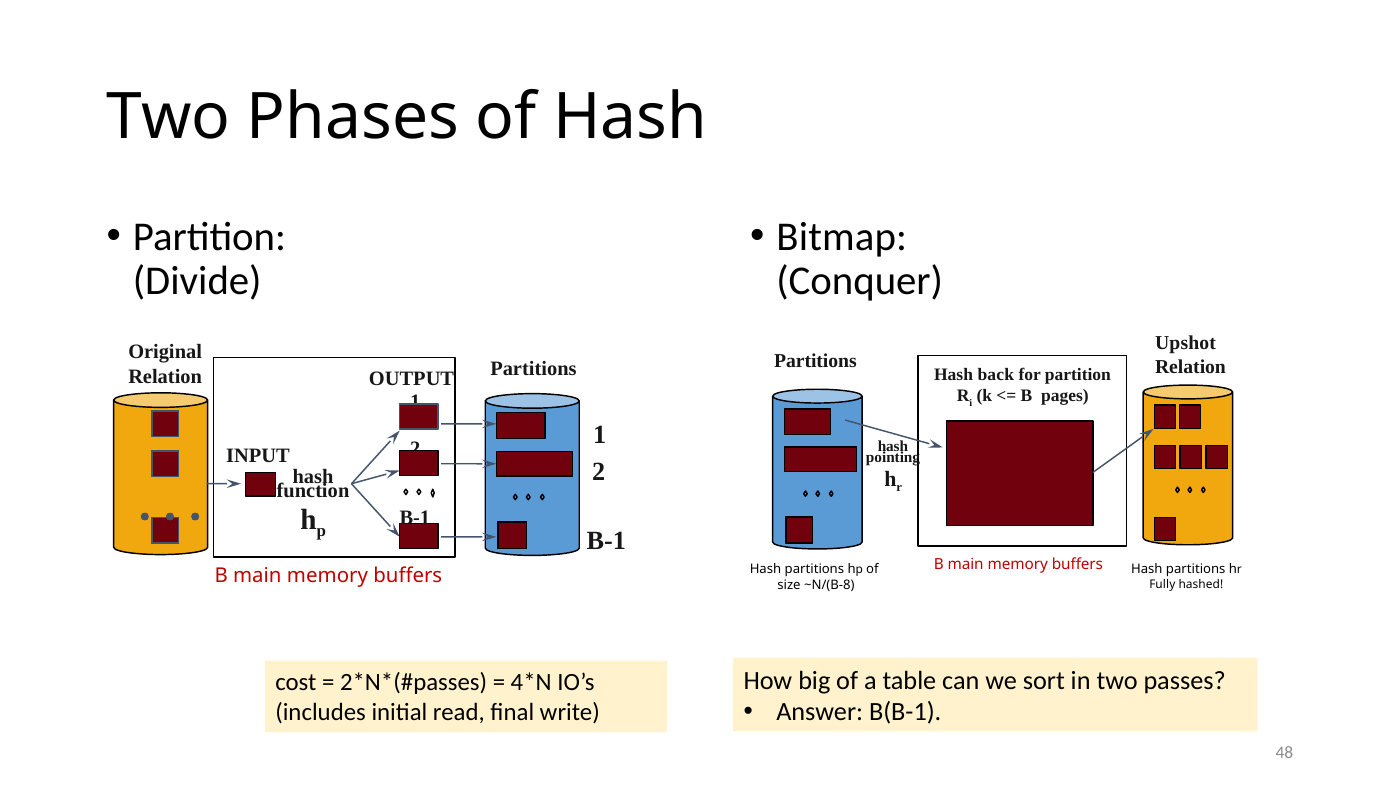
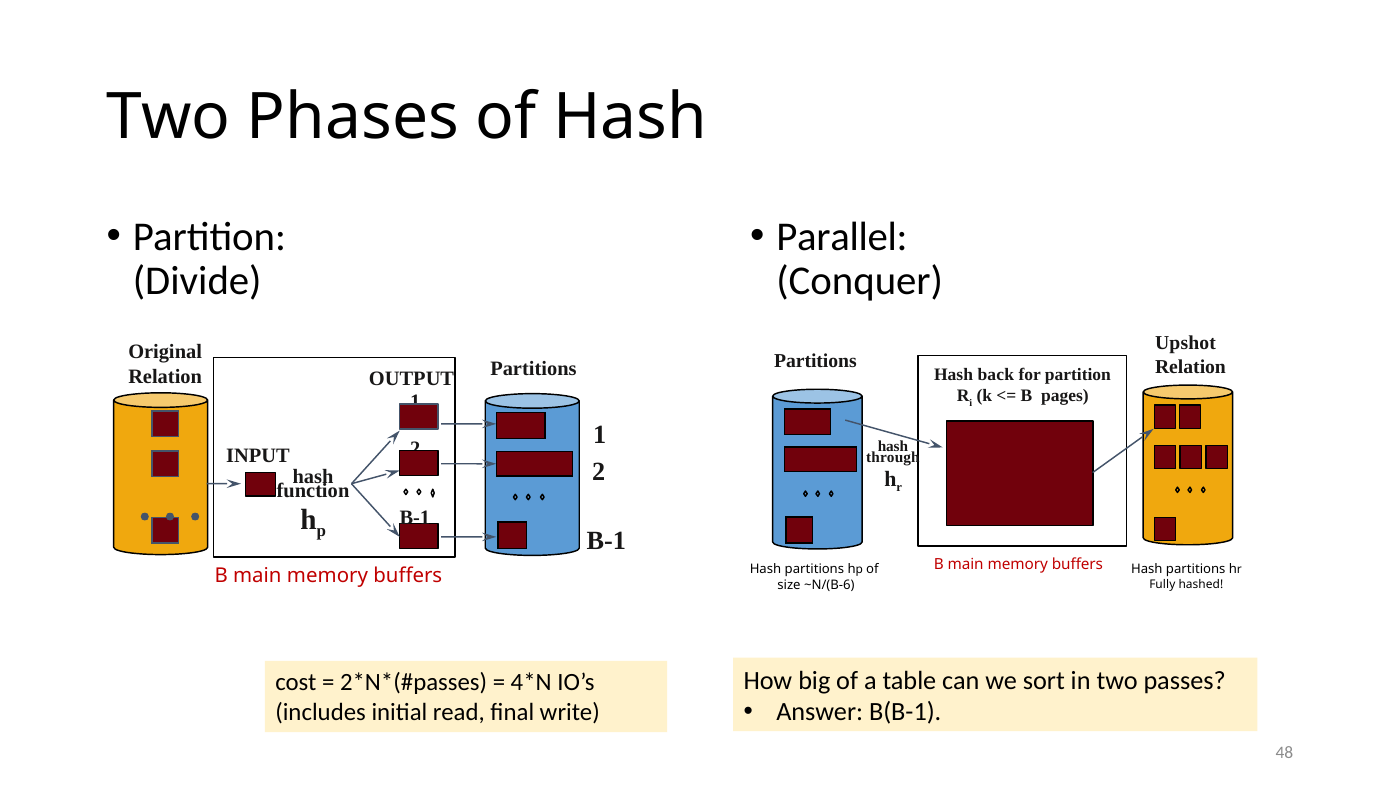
Bitmap: Bitmap -> Parallel
pointing: pointing -> through
~N/(B-8: ~N/(B-8 -> ~N/(B-6
